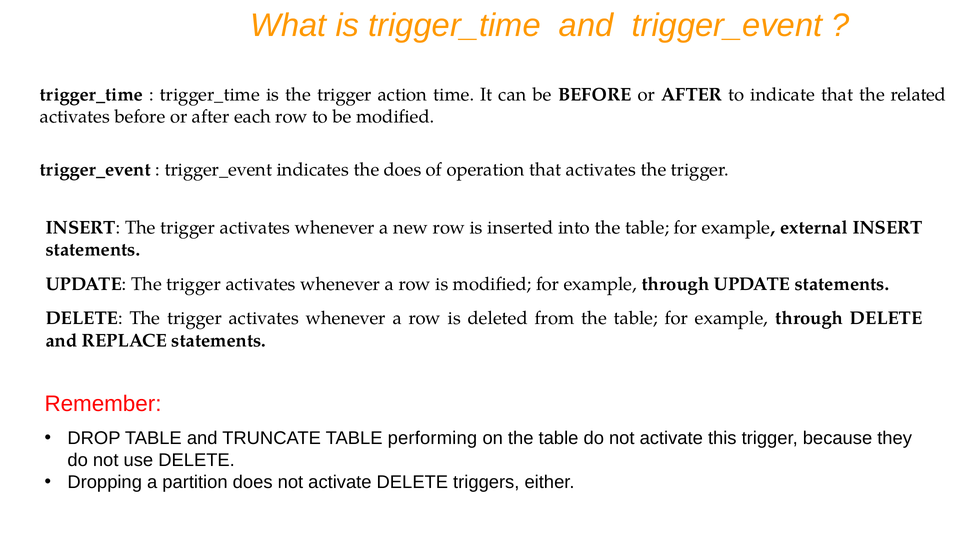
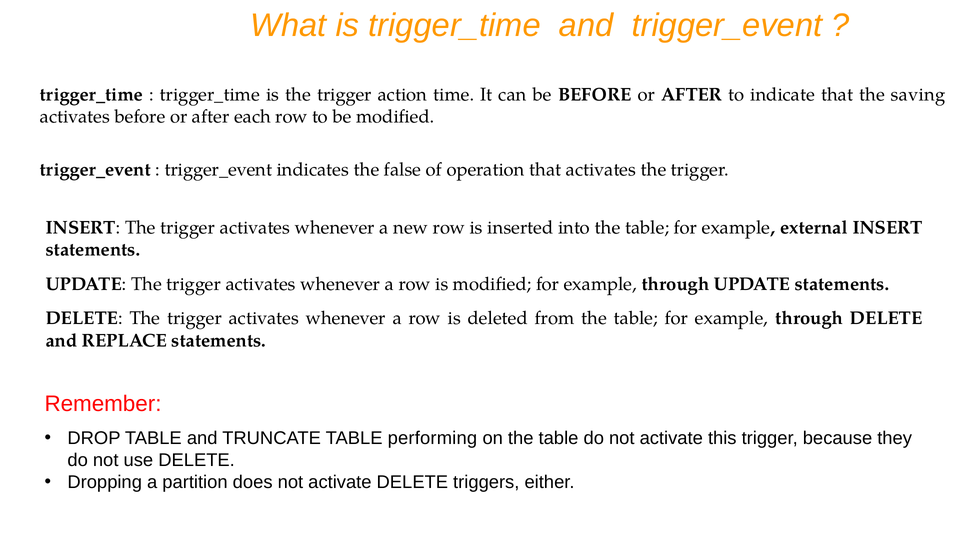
related: related -> saving
the does: does -> false
